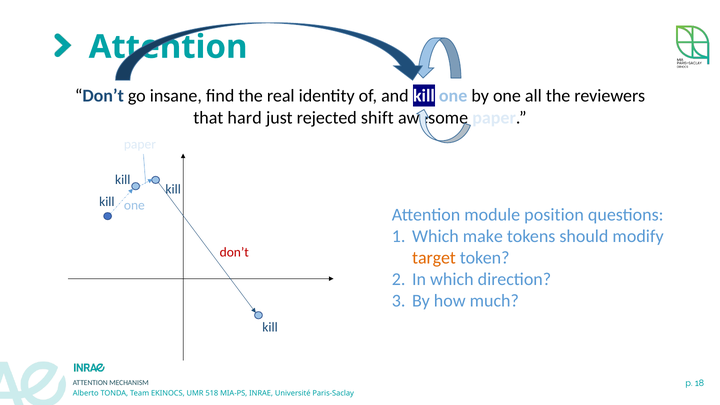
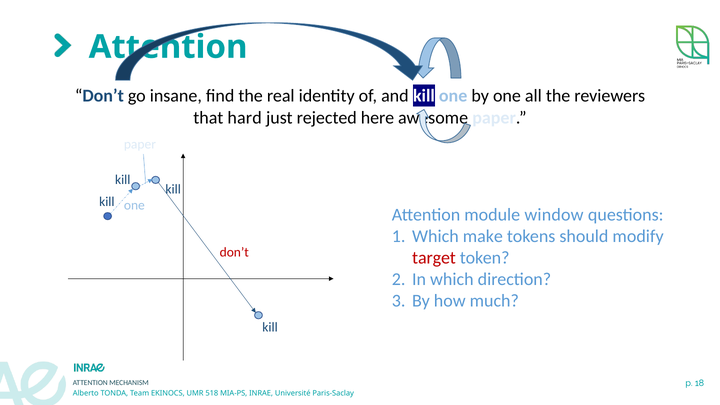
shift: shift -> here
position: position -> window
target colour: orange -> red
